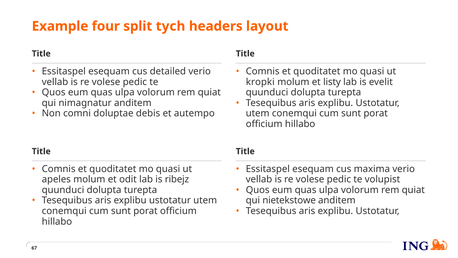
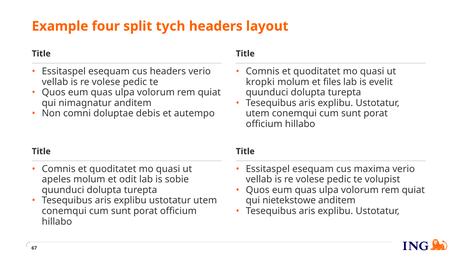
cus detailed: detailed -> headers
listy: listy -> files
ribejz: ribejz -> sobie
